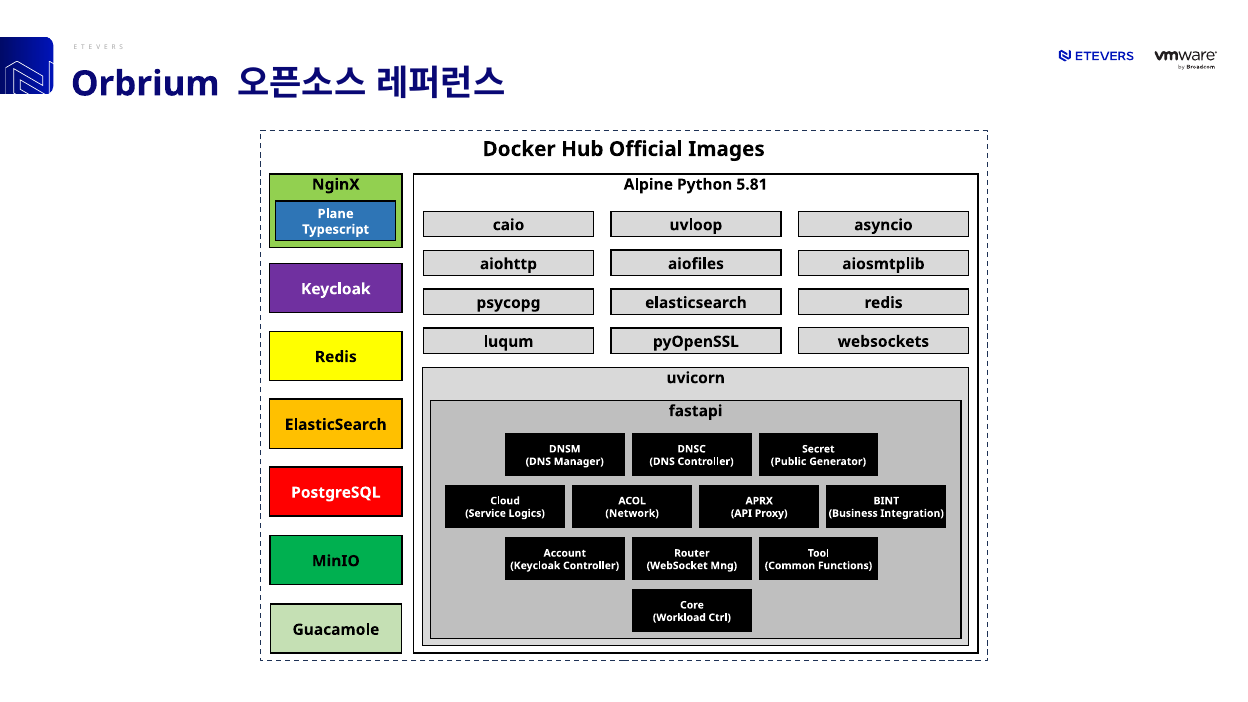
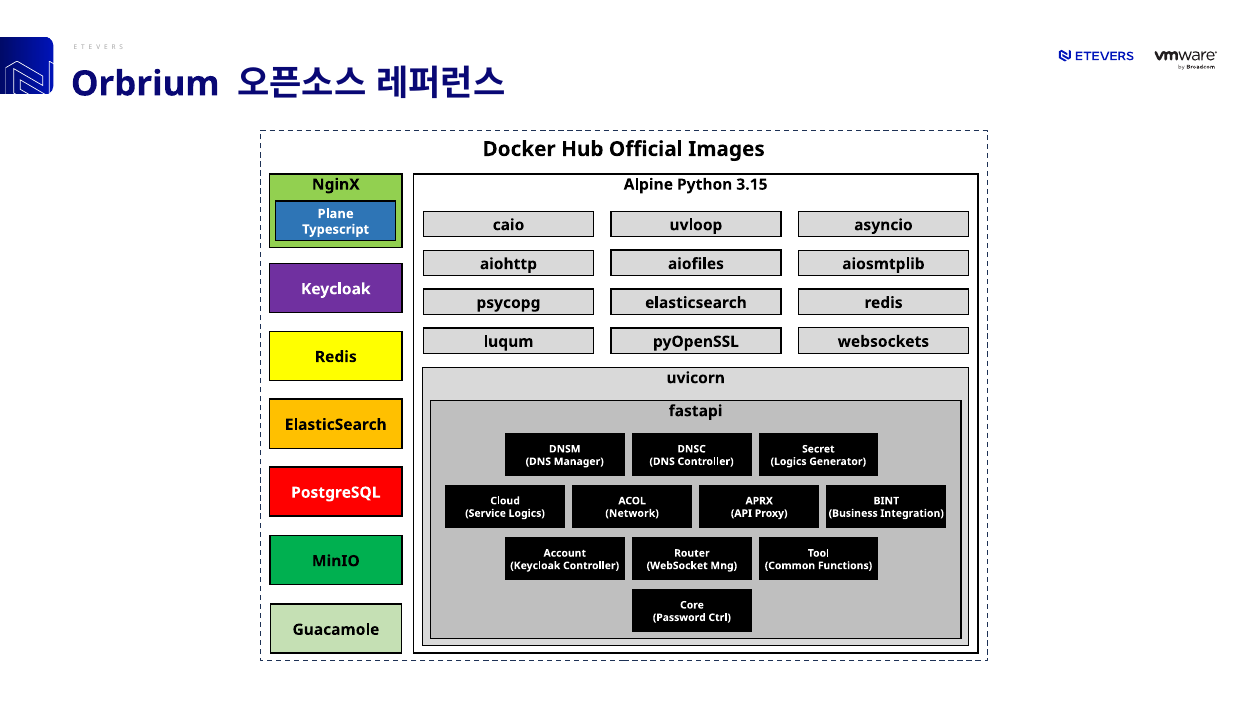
5.81: 5.81 -> 3.15
Public at (788, 462): Public -> Logics
Workload: Workload -> Password
